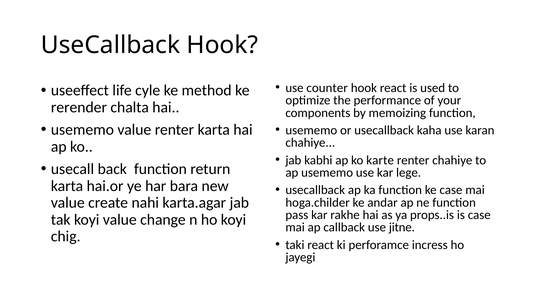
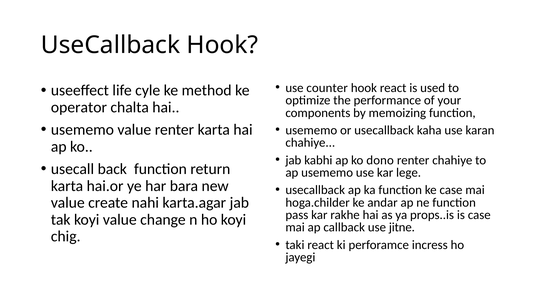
rerender: rerender -> operator
karte: karte -> dono
